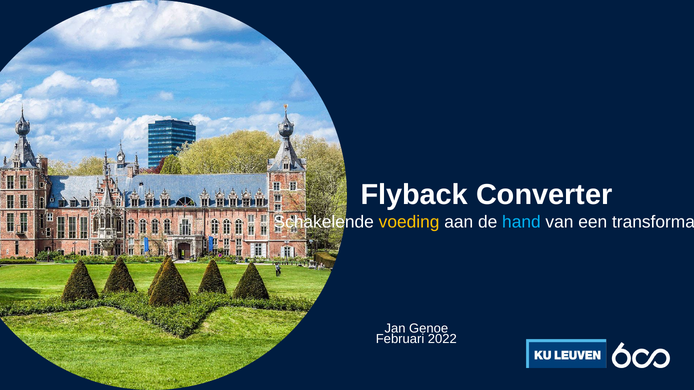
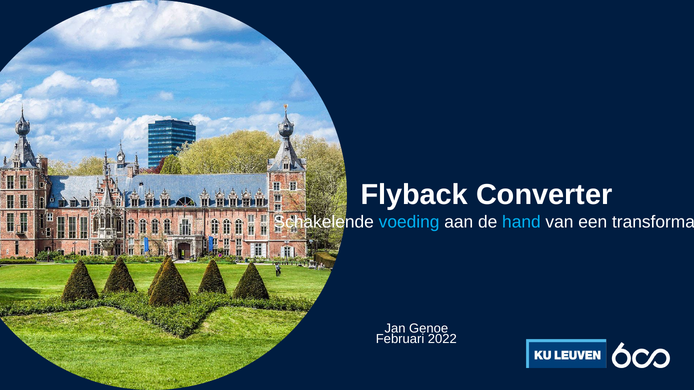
voeding colour: yellow -> light blue
